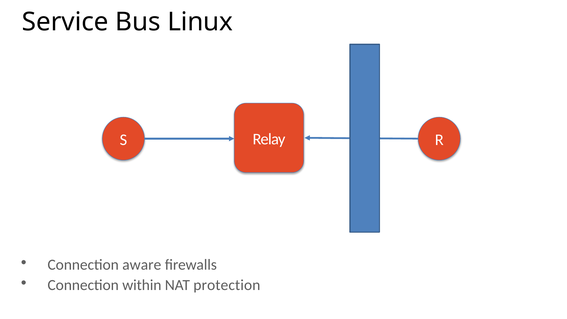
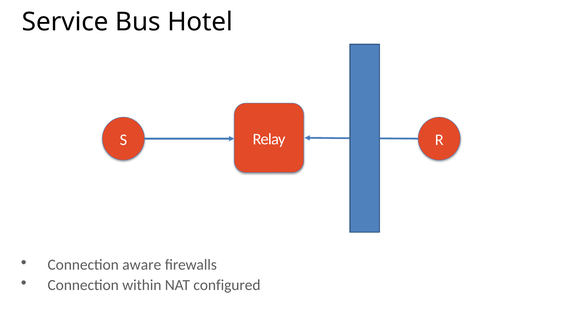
Linux: Linux -> Hotel
protection: protection -> configured
